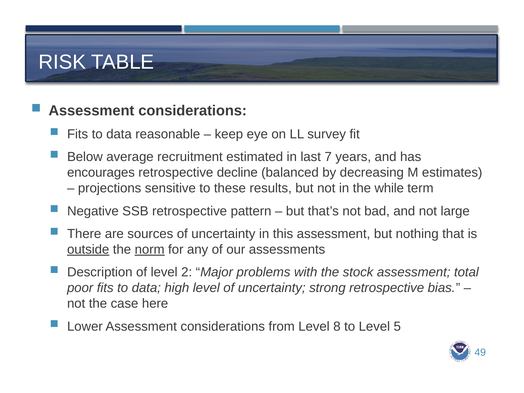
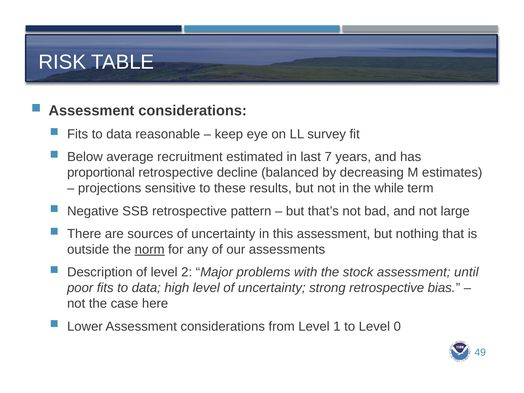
encourages: encourages -> proportional
outside underline: present -> none
total: total -> until
8: 8 -> 1
5: 5 -> 0
